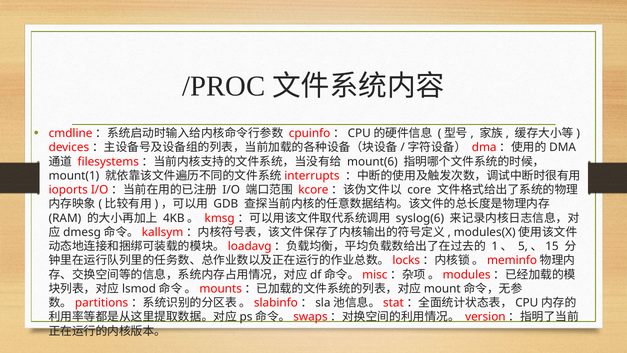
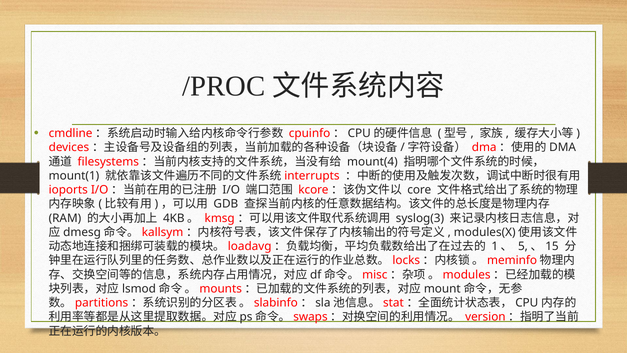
mount(6: mount(6 -> mount(4
syslog(6: syslog(6 -> syslog(3
